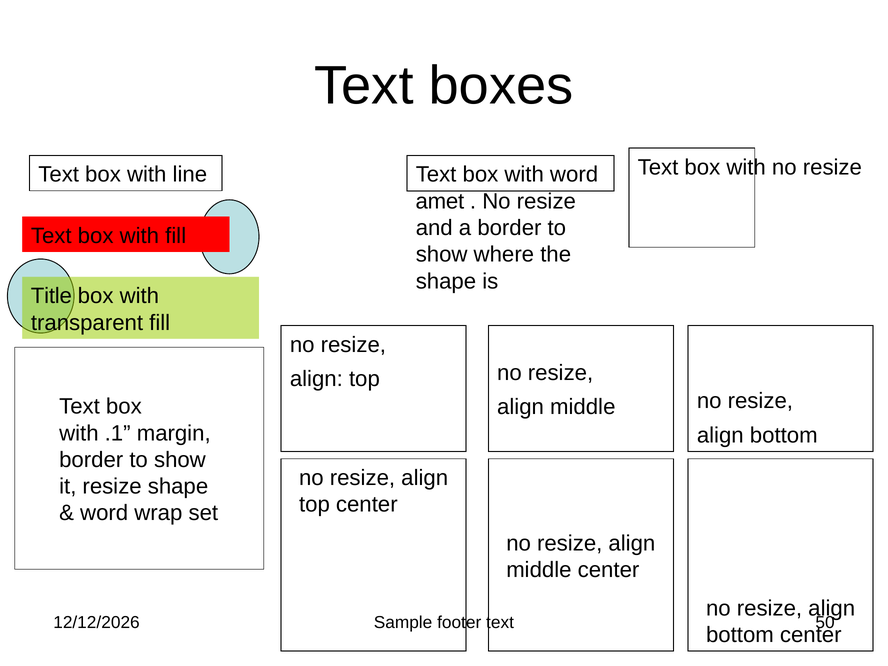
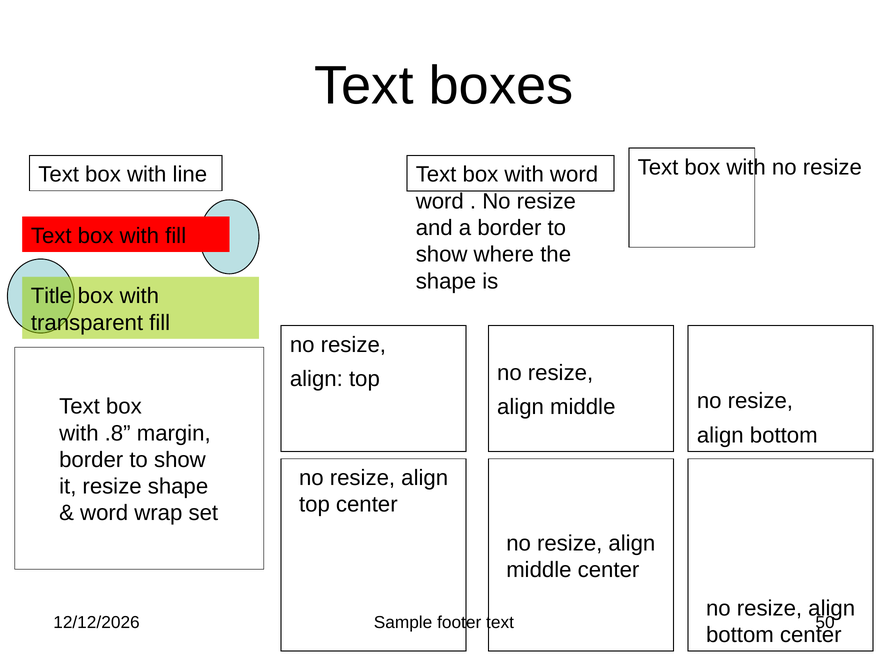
amet at (440, 201): amet -> word
.1: .1 -> .8
